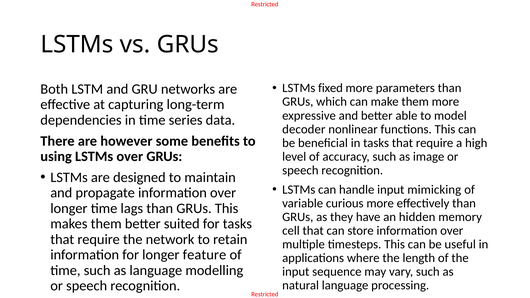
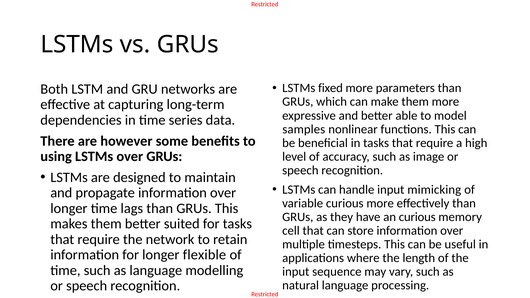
decoder: decoder -> samples
an hidden: hidden -> curious
feature: feature -> flexible
